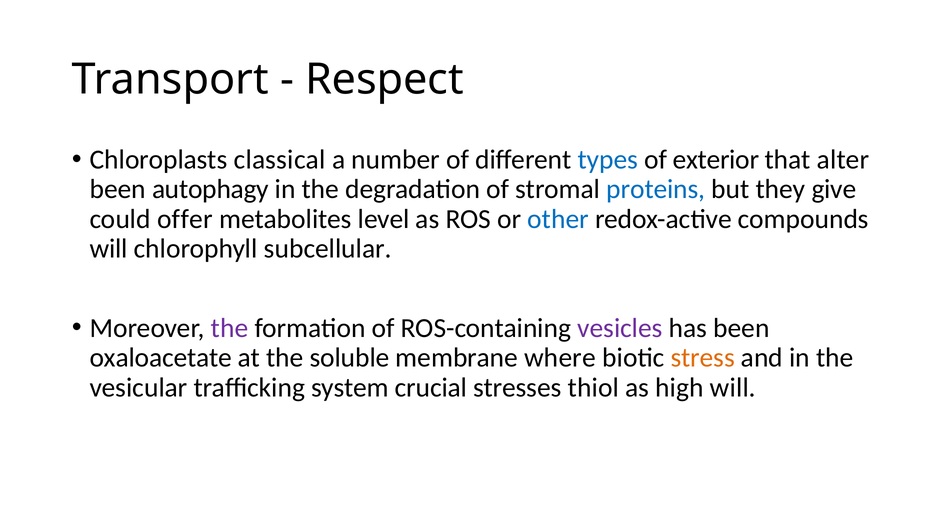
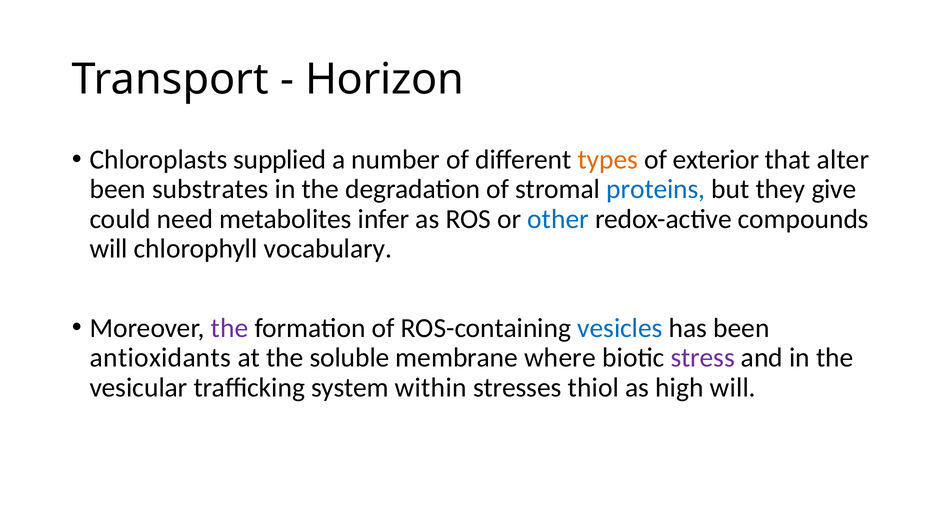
Respect: Respect -> Horizon
classical: classical -> supplied
types colour: blue -> orange
autophagy: autophagy -> substrates
offer: offer -> need
level: level -> infer
subcellular: subcellular -> vocabulary
vesicles colour: purple -> blue
oxaloacetate: oxaloacetate -> antioxidants
stress colour: orange -> purple
crucial: crucial -> within
